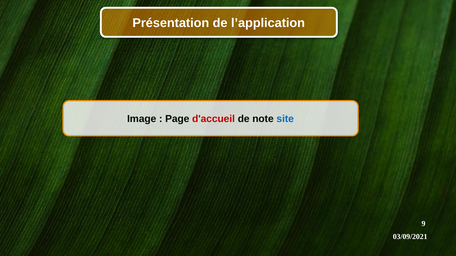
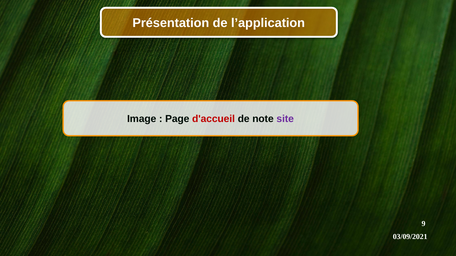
site colour: blue -> purple
